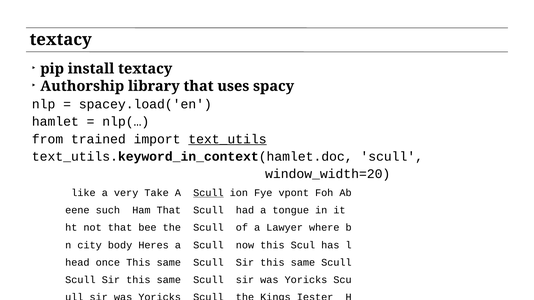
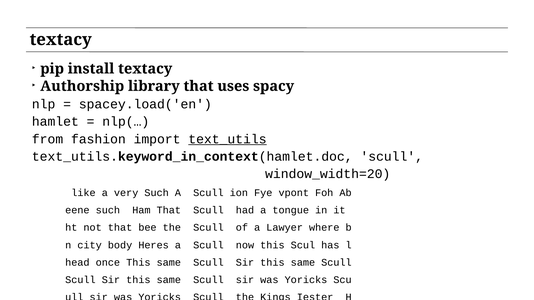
trained: trained -> fashion
very Take: Take -> Such
Scull at (208, 193) underline: present -> none
